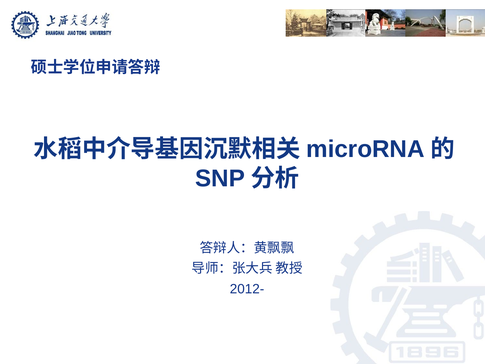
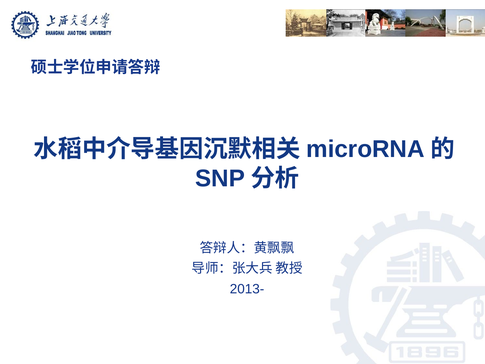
2012-: 2012- -> 2013-
